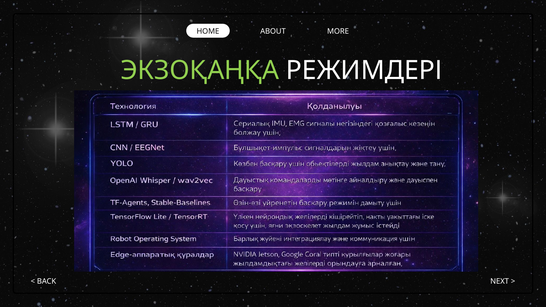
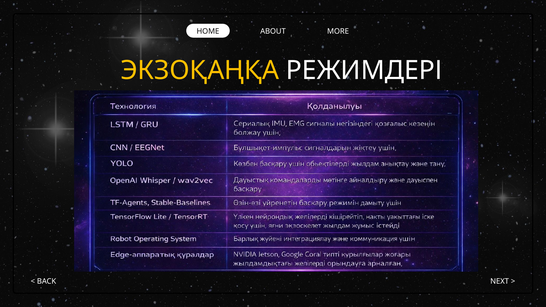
ЭКЗОҚАҢҚА colour: light green -> yellow
